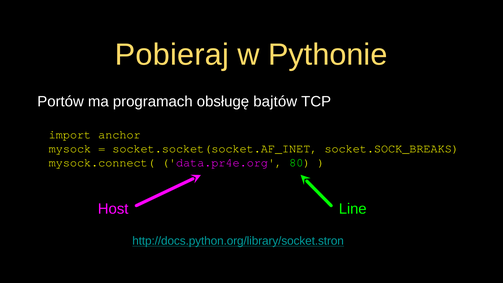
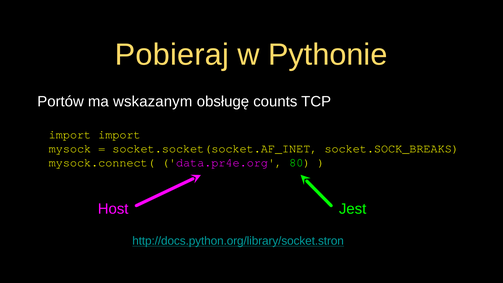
programach: programach -> wskazanym
bajtów: bajtów -> counts
import anchor: anchor -> import
Line: Line -> Jest
